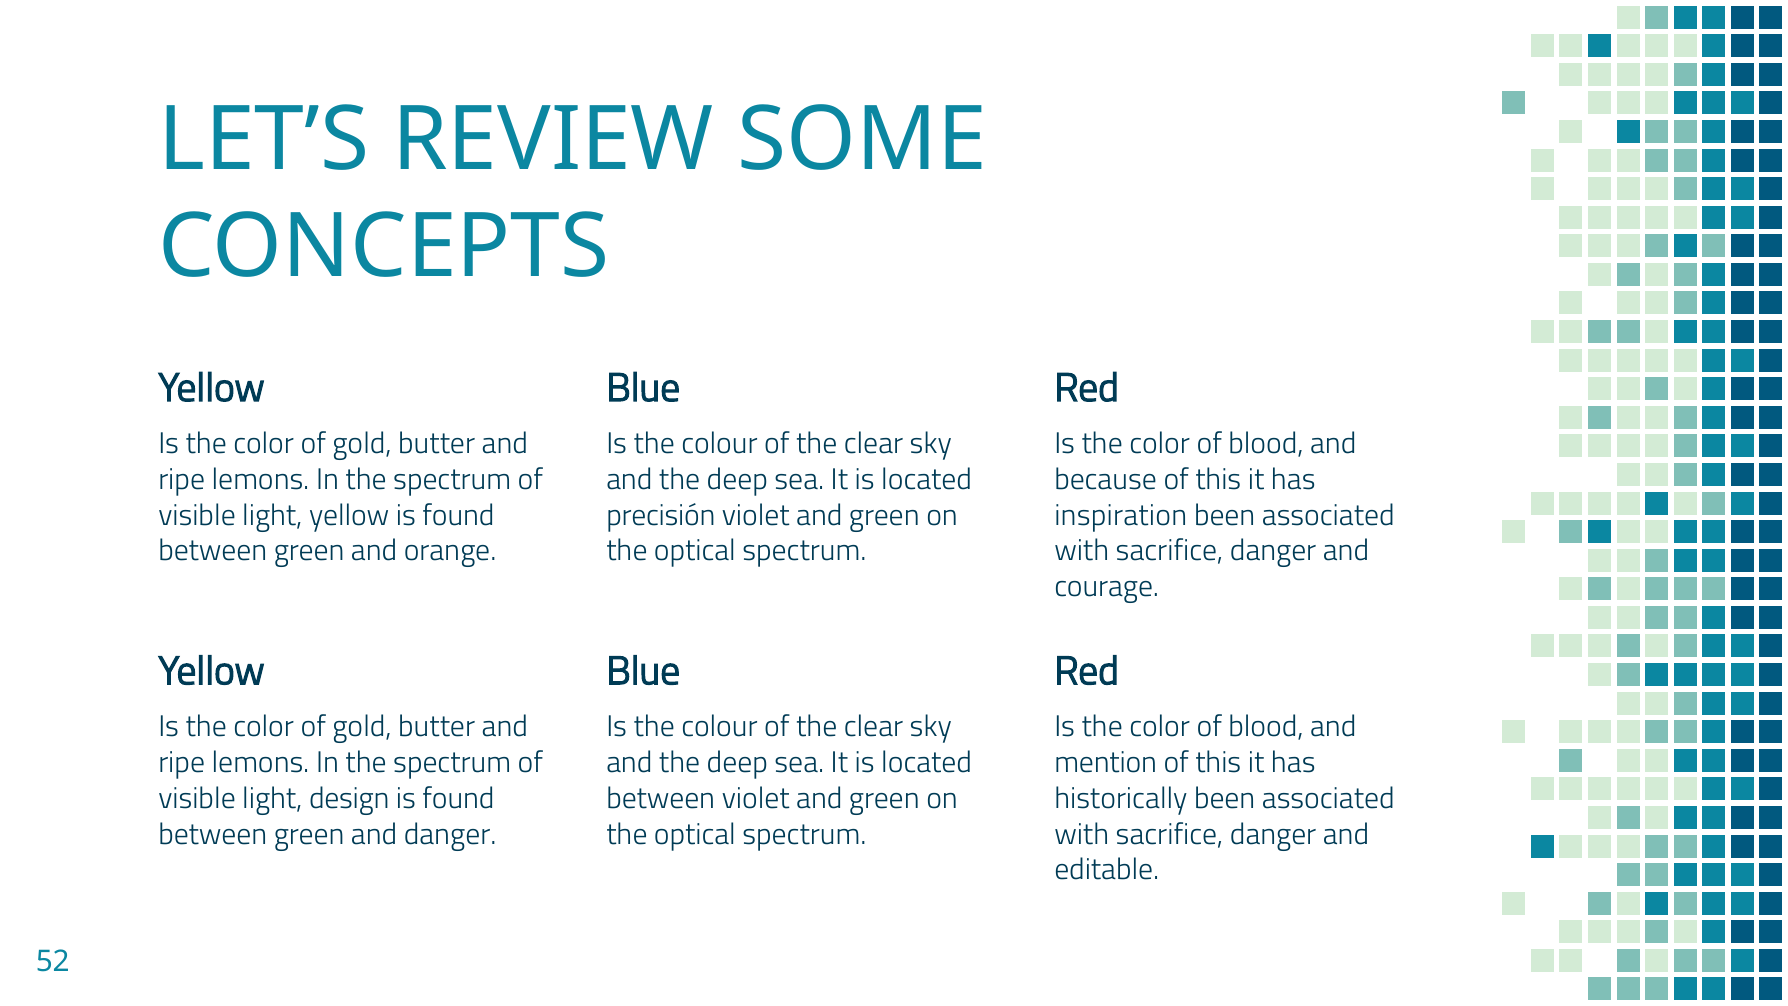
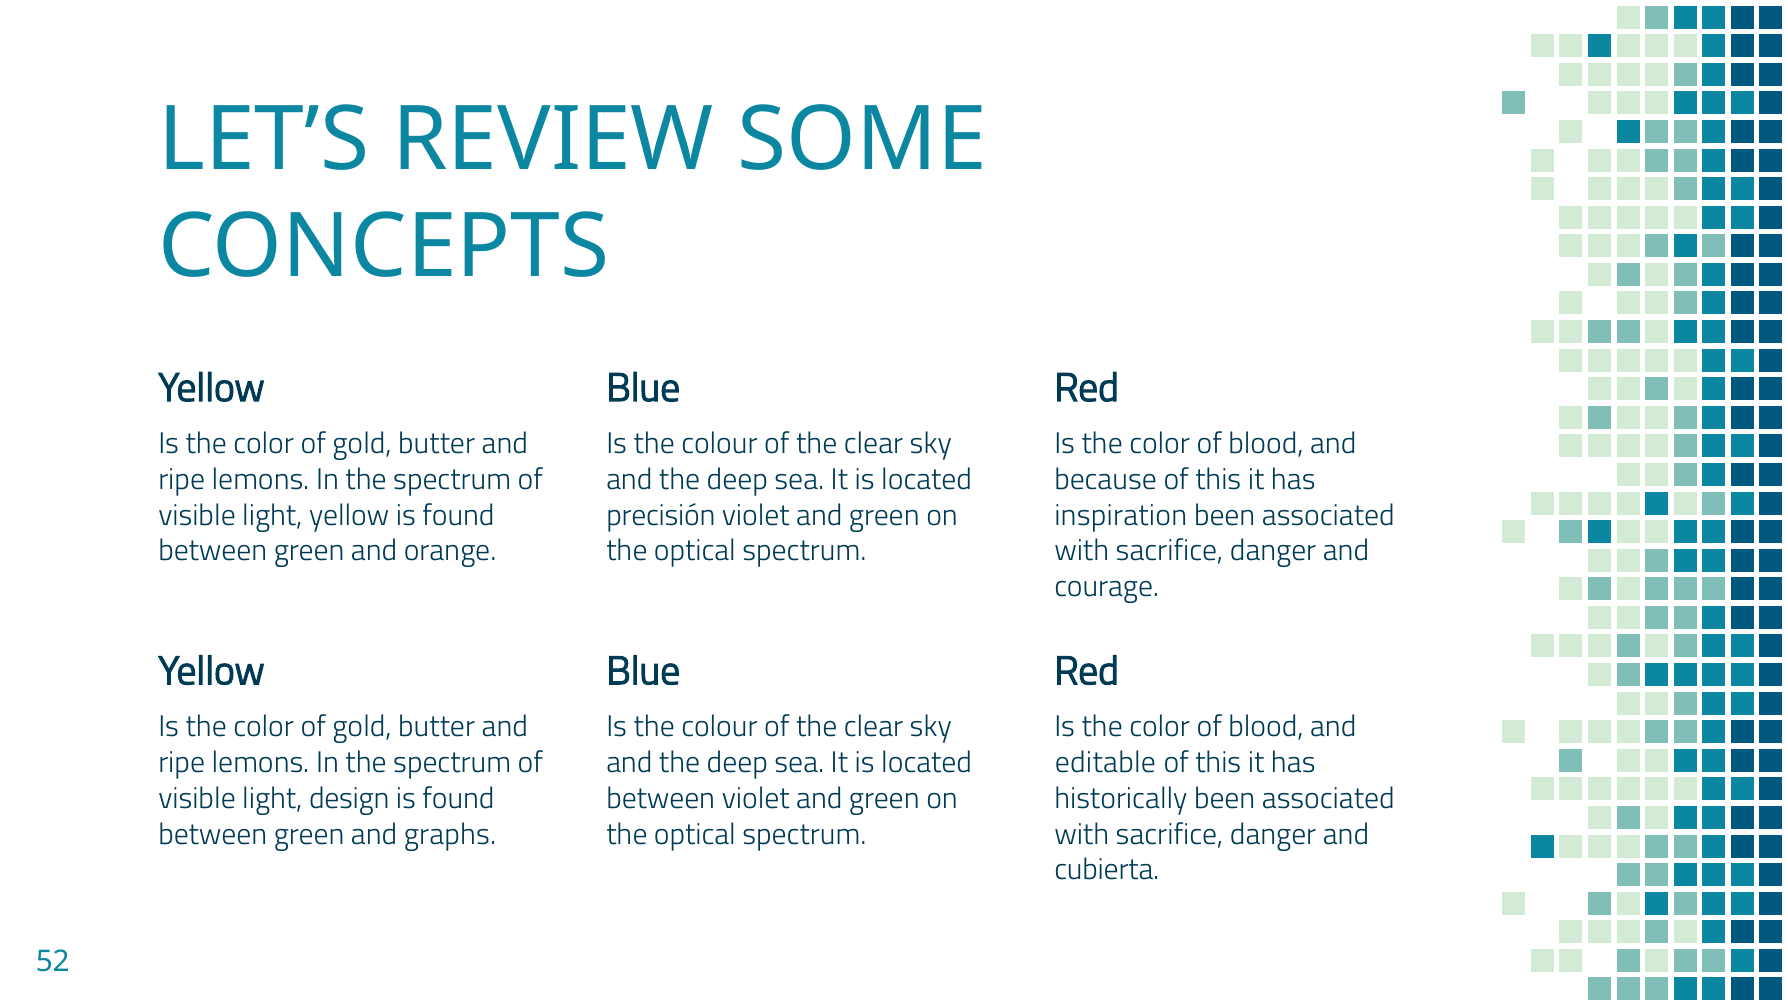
mention: mention -> editable
and danger: danger -> graphs
editable: editable -> cubierta
